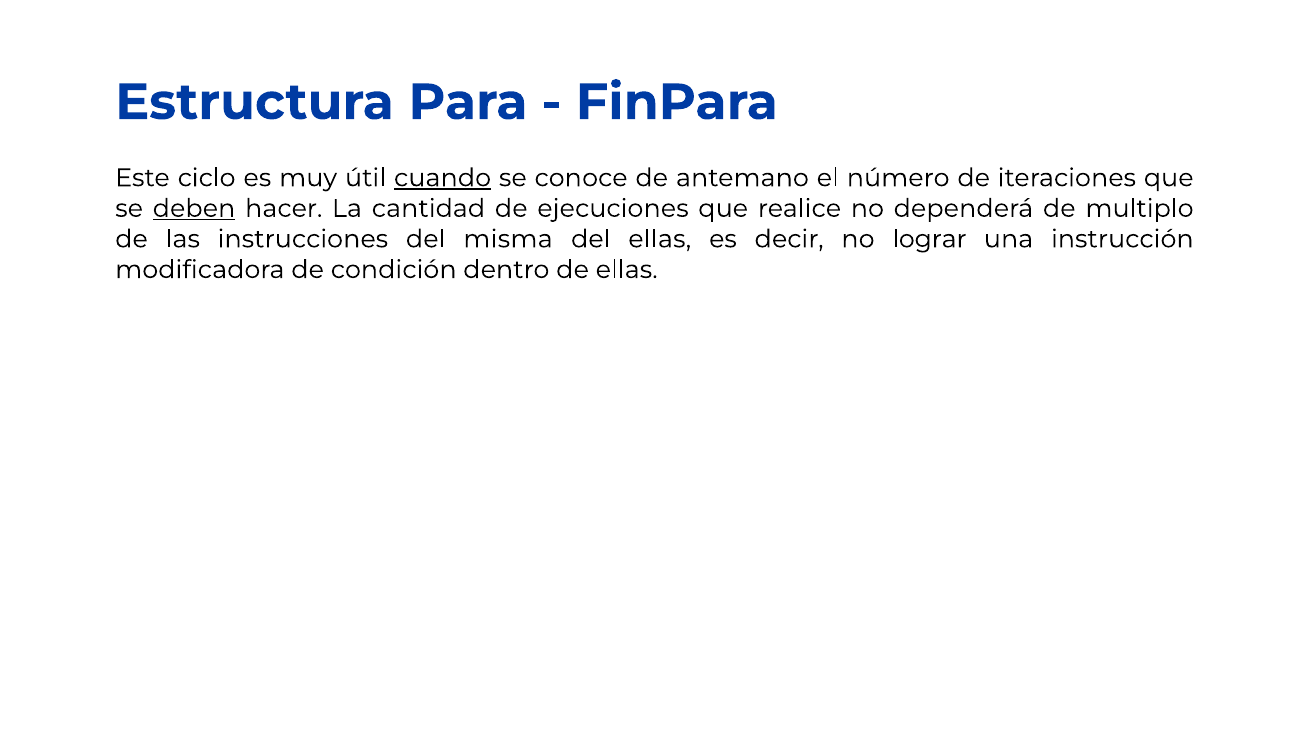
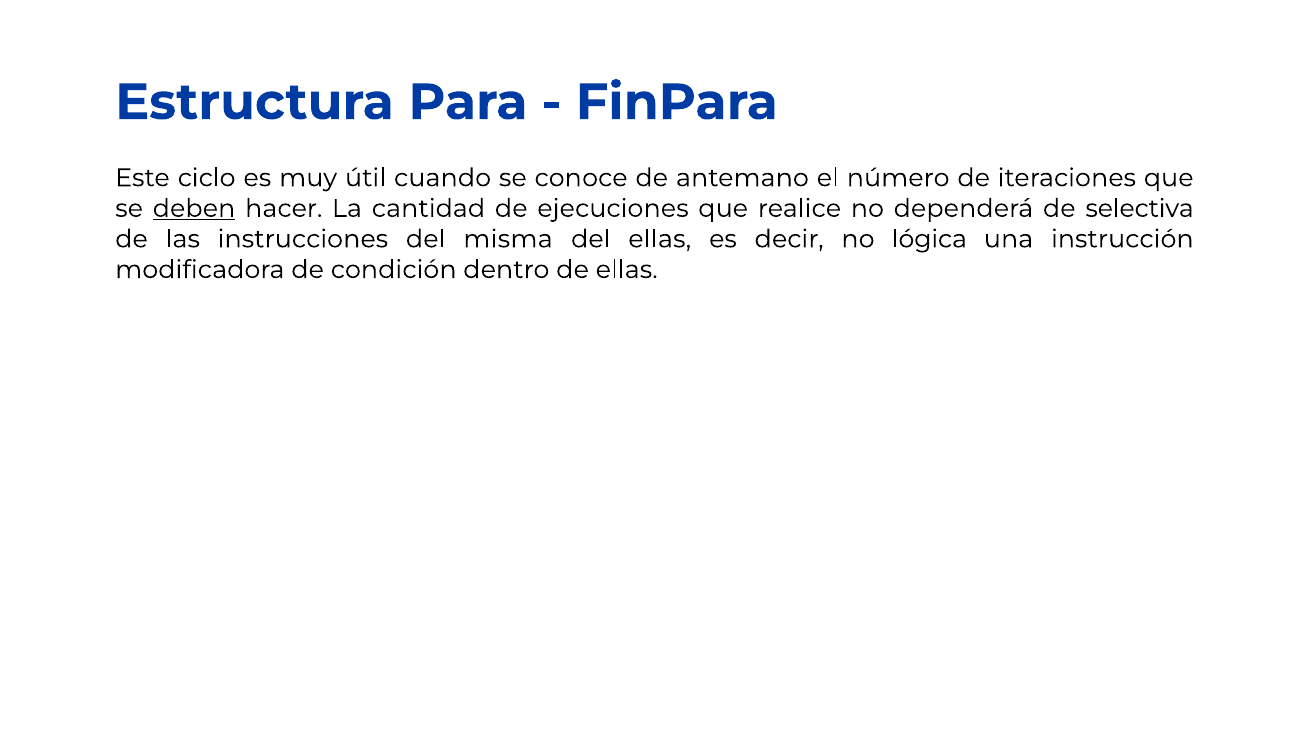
cuando underline: present -> none
multiplo: multiplo -> selectiva
lograr: lograr -> lógica
